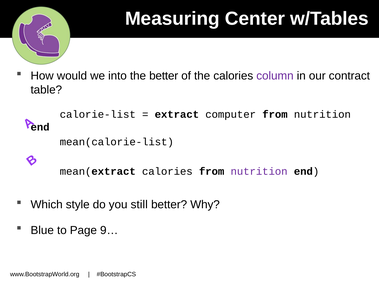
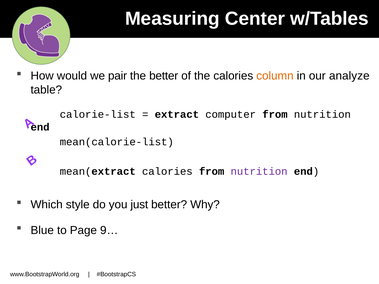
into: into -> pair
column colour: purple -> orange
contract: contract -> analyze
still: still -> just
